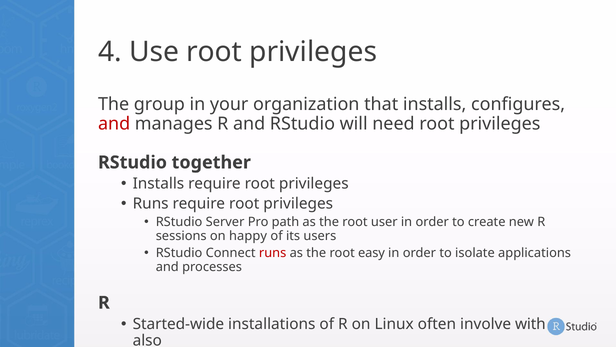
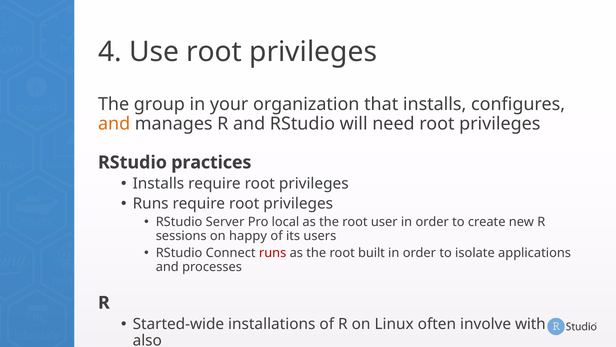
and at (114, 124) colour: red -> orange
together: together -> practices
path: path -> local
easy: easy -> built
